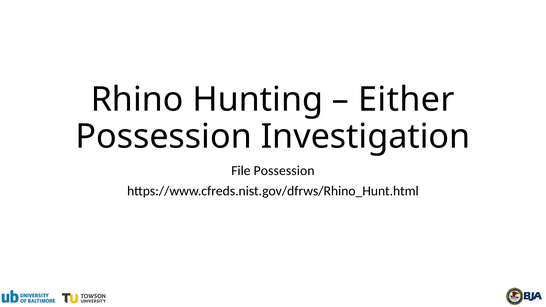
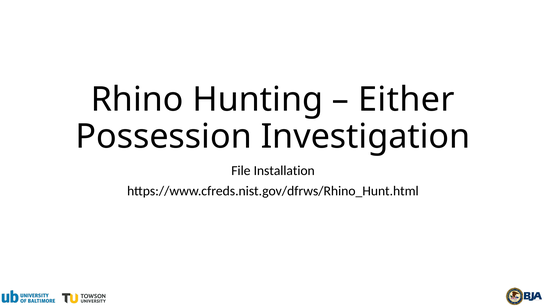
File Possession: Possession -> Installation
